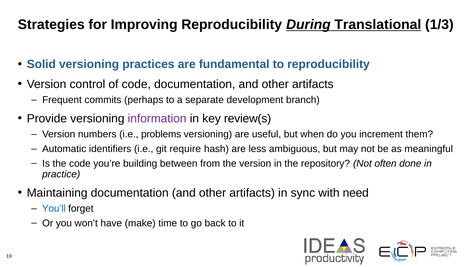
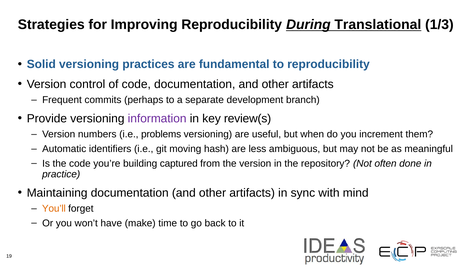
require: require -> moving
between: between -> captured
need: need -> mind
You’ll colour: blue -> orange
